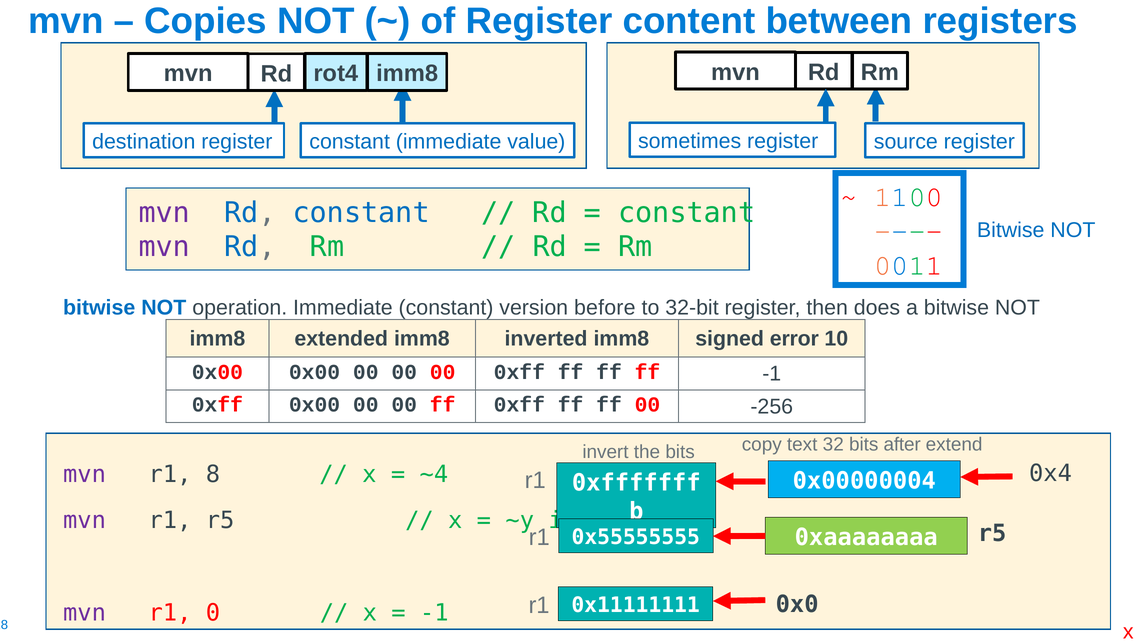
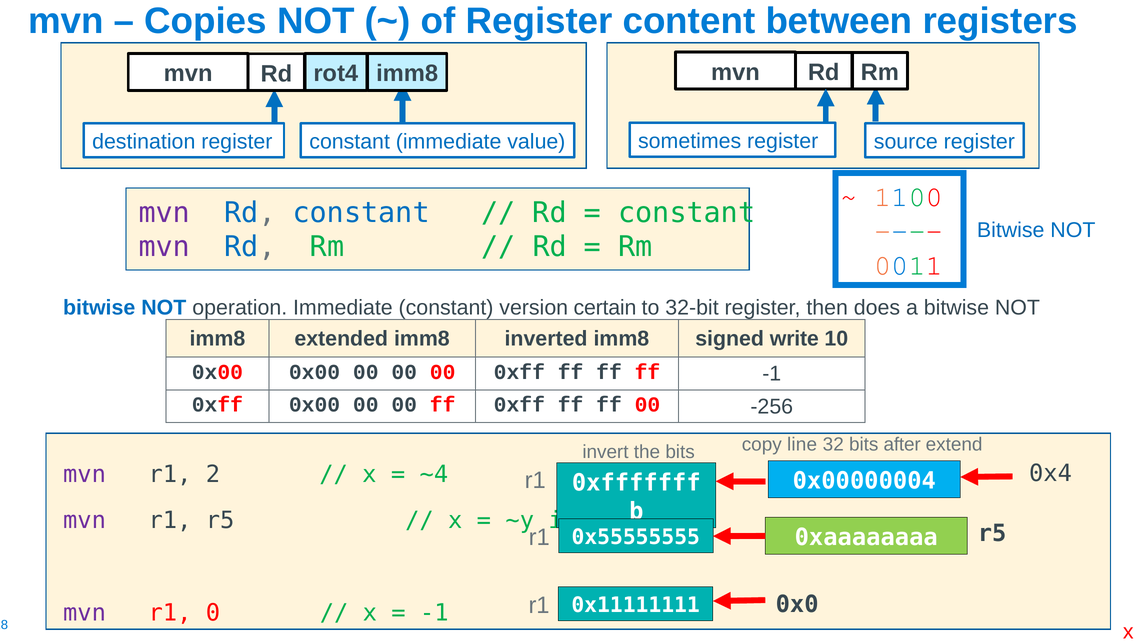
before: before -> certain
error: error -> write
text: text -> line
8: 8 -> 2
